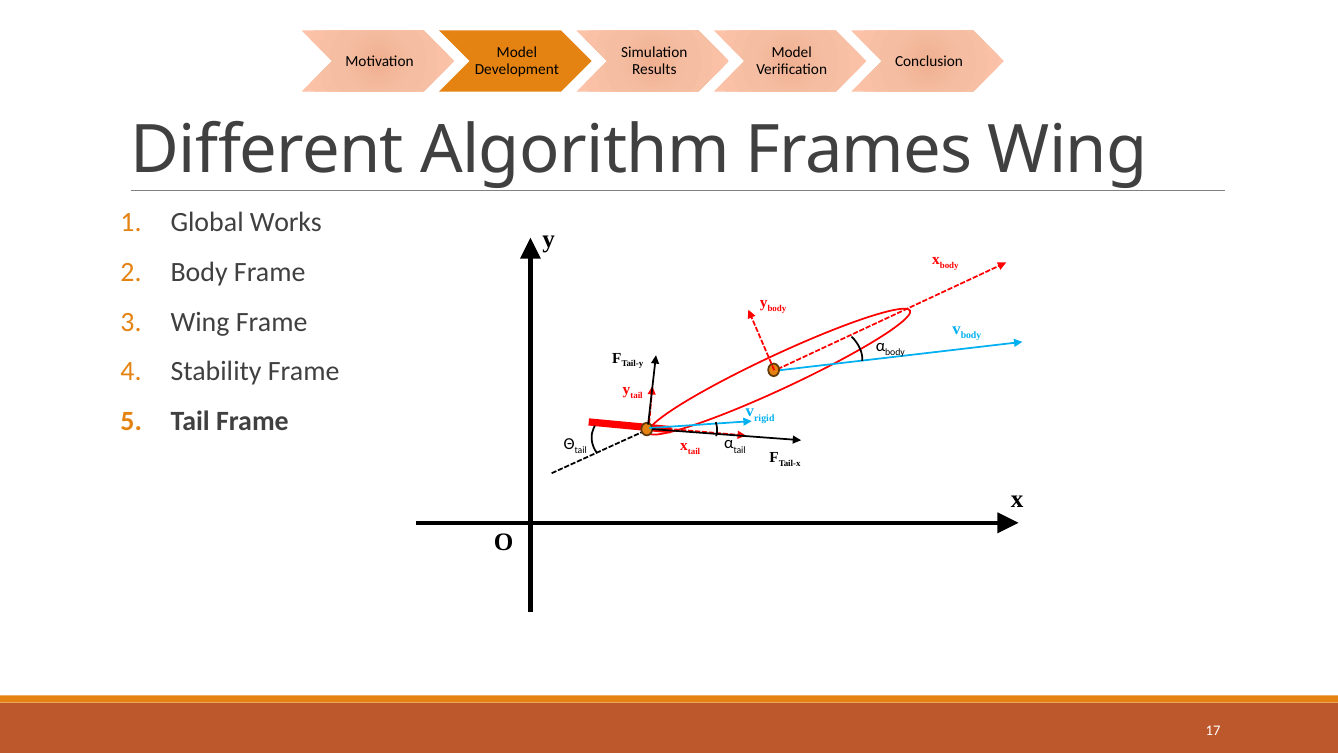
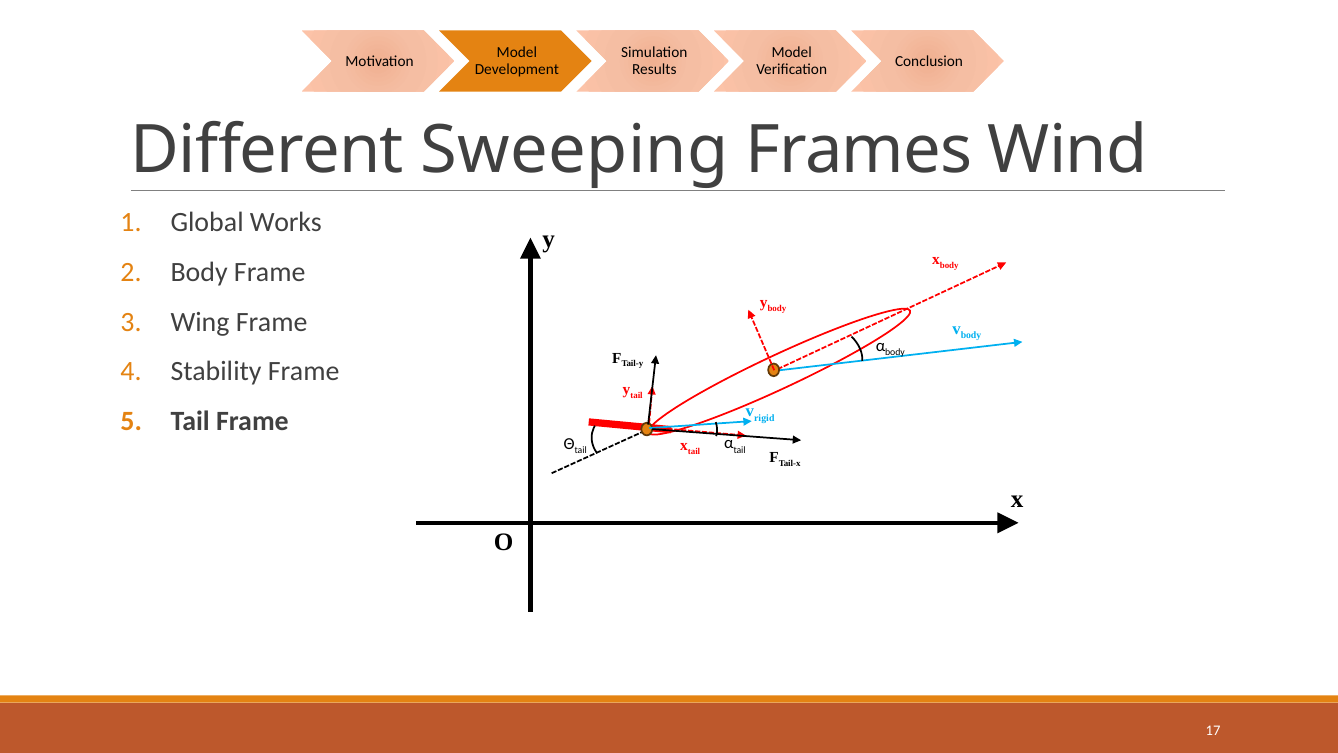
Algorithm: Algorithm -> Sweeping
Frames Wing: Wing -> Wind
